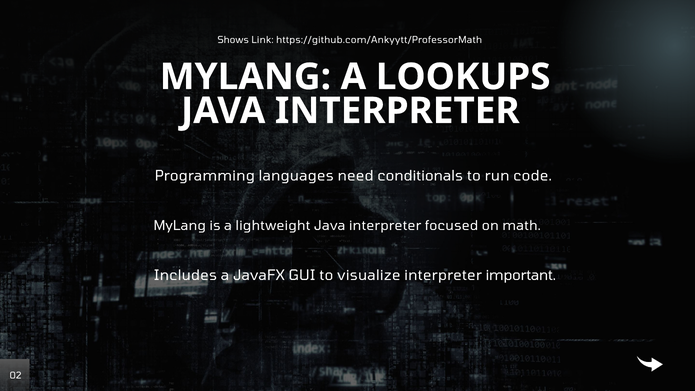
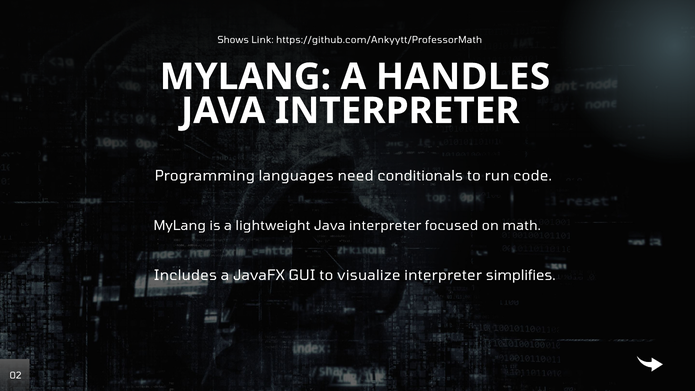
LOOKUPS: LOOKUPS -> HANDLES
important: important -> simplifies
